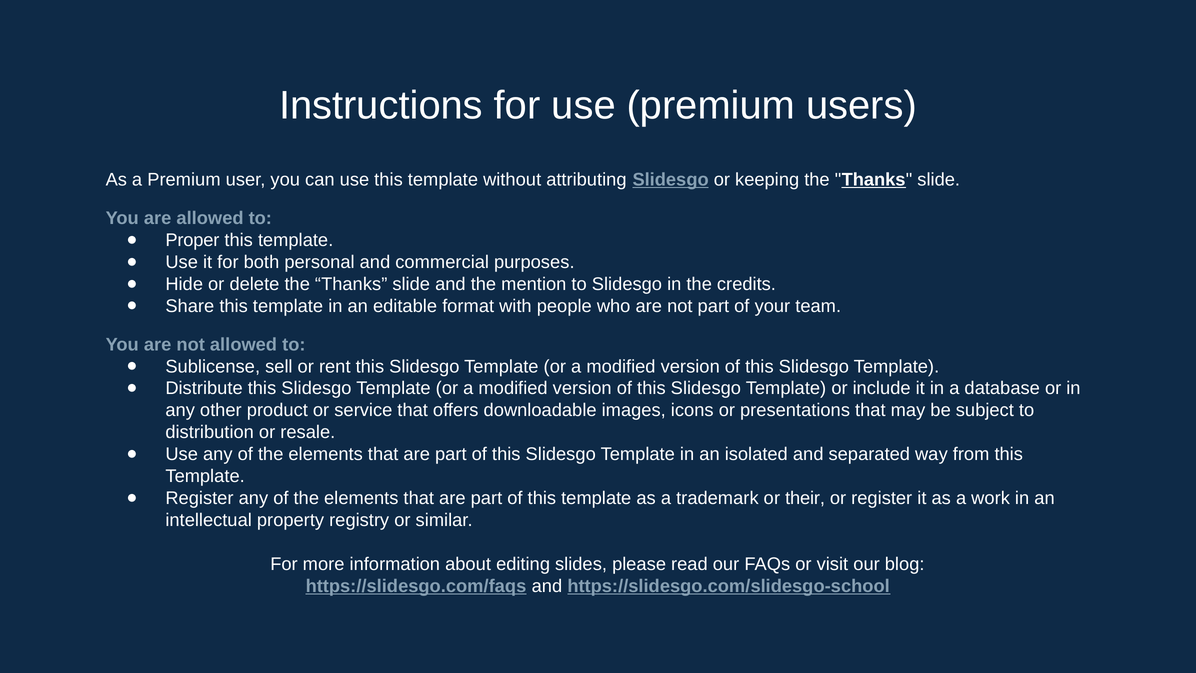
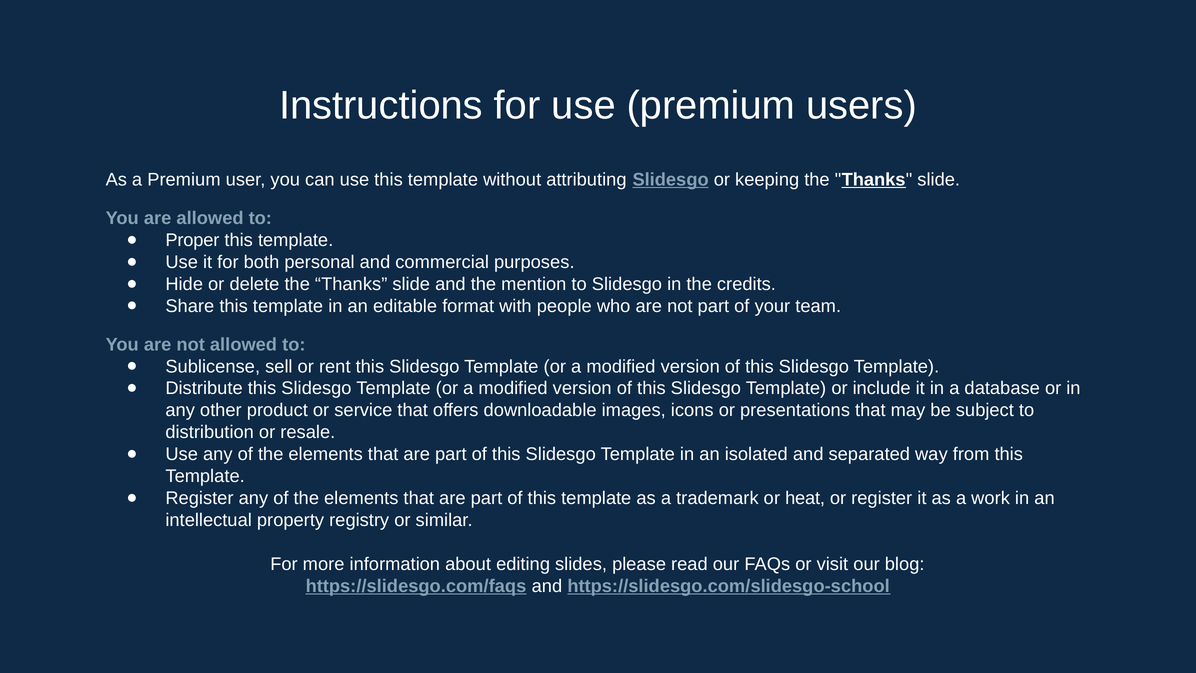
their: their -> heat
